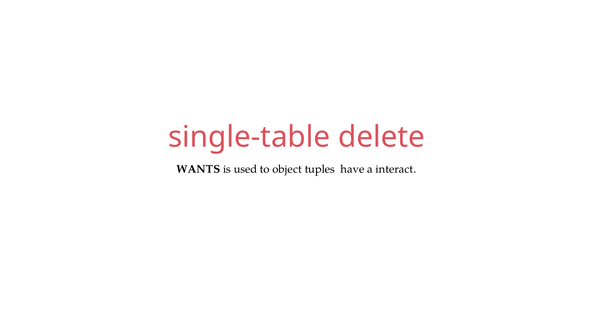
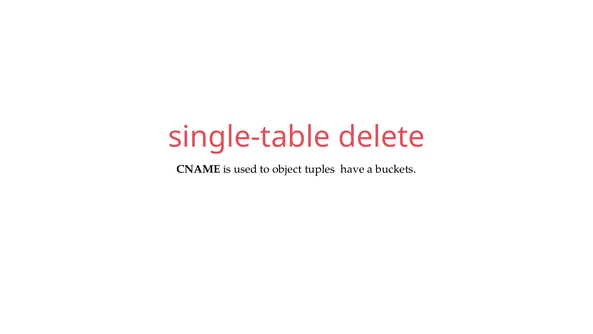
WANTS: WANTS -> CNAME
interact: interact -> buckets
